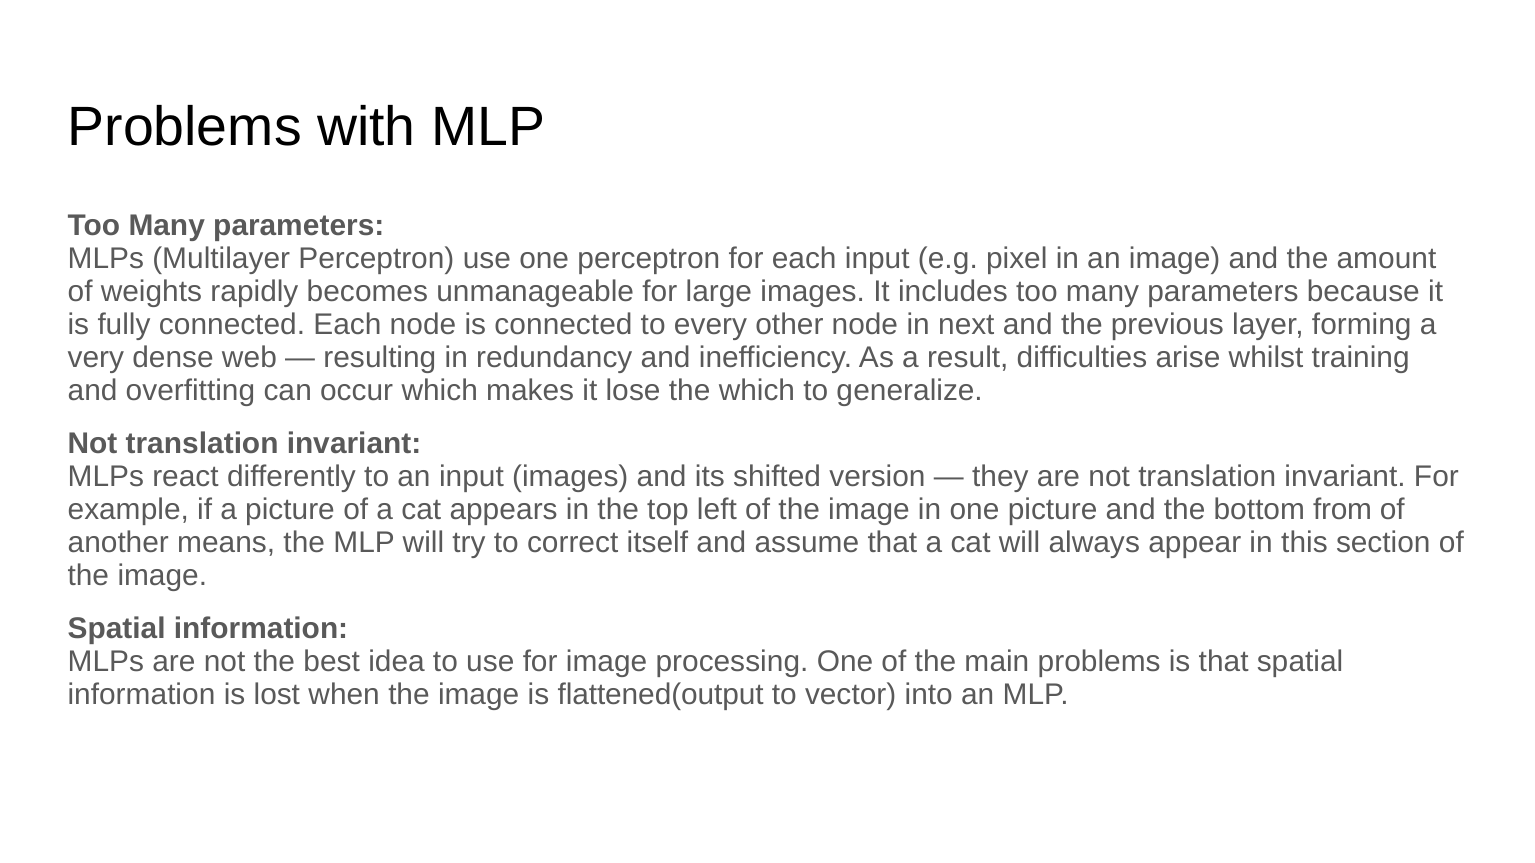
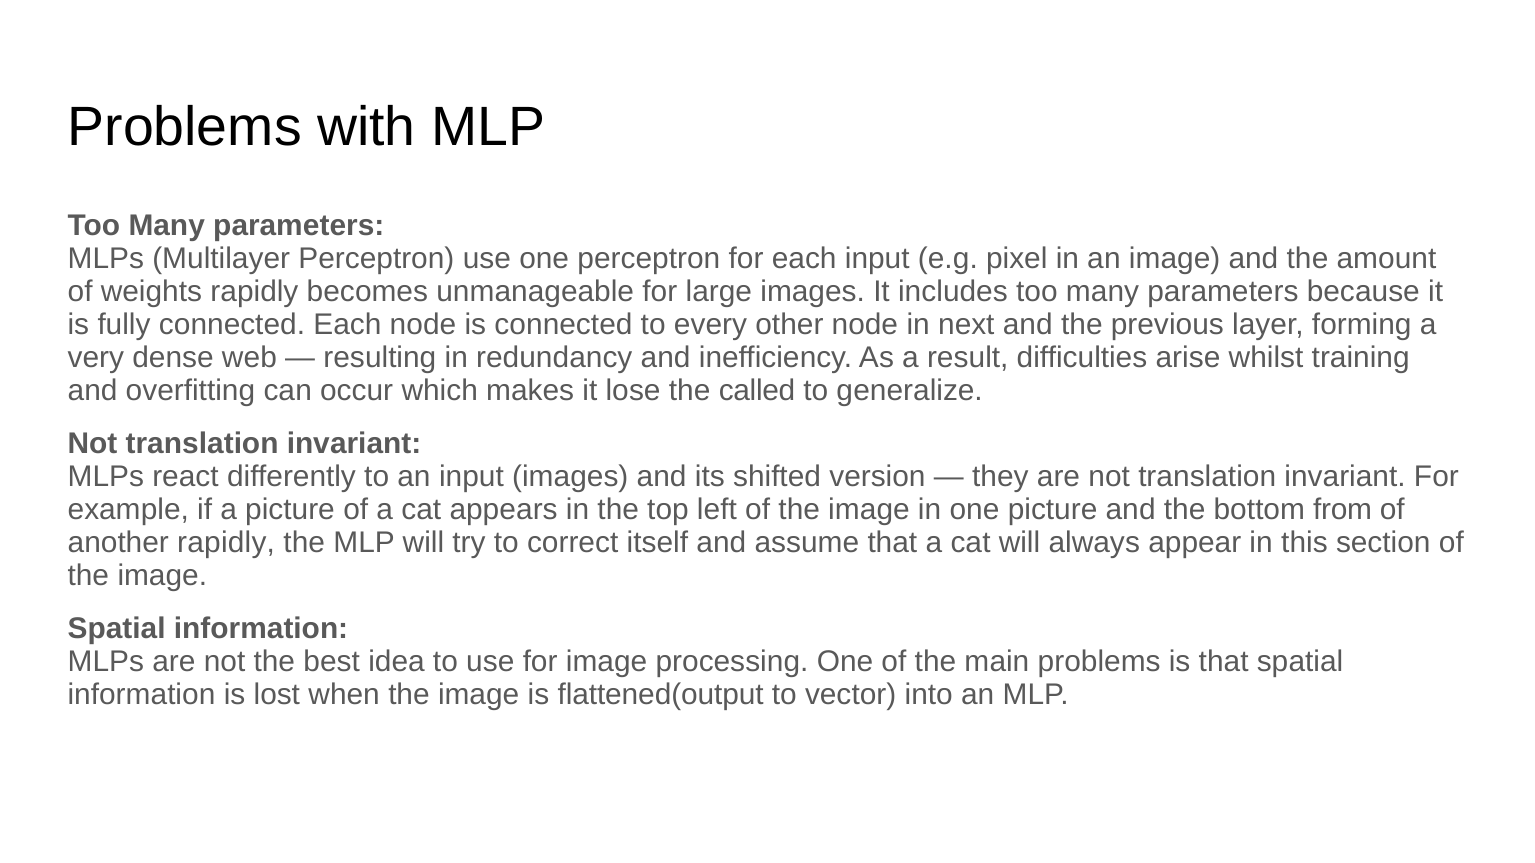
the which: which -> called
another means: means -> rapidly
